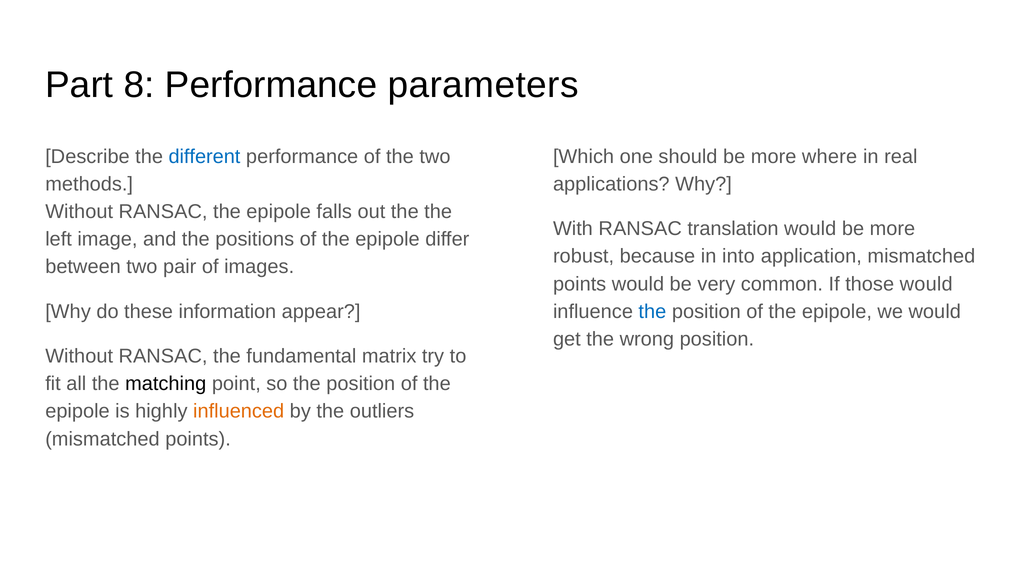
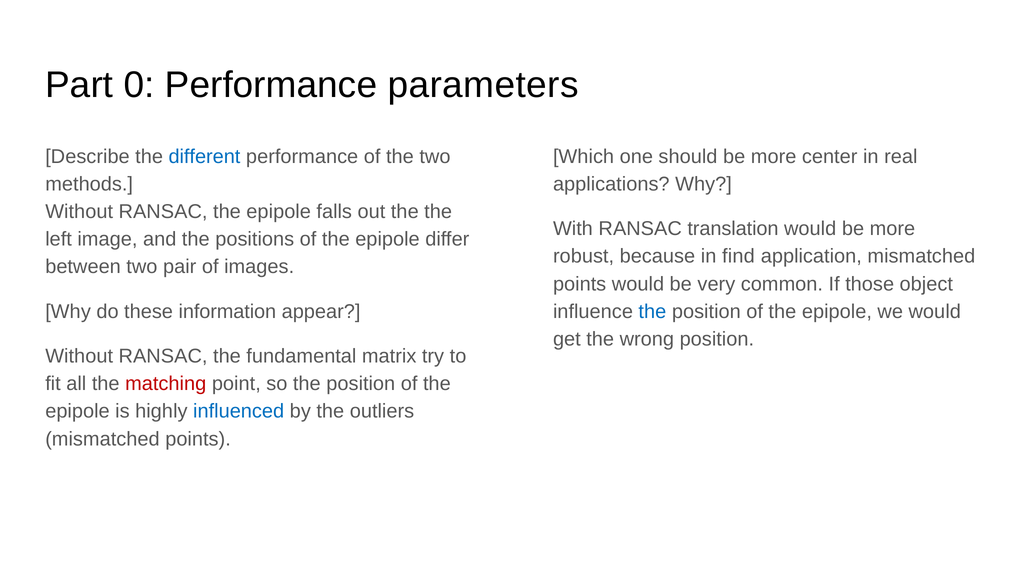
8: 8 -> 0
where: where -> center
into: into -> find
those would: would -> object
matching colour: black -> red
influenced colour: orange -> blue
